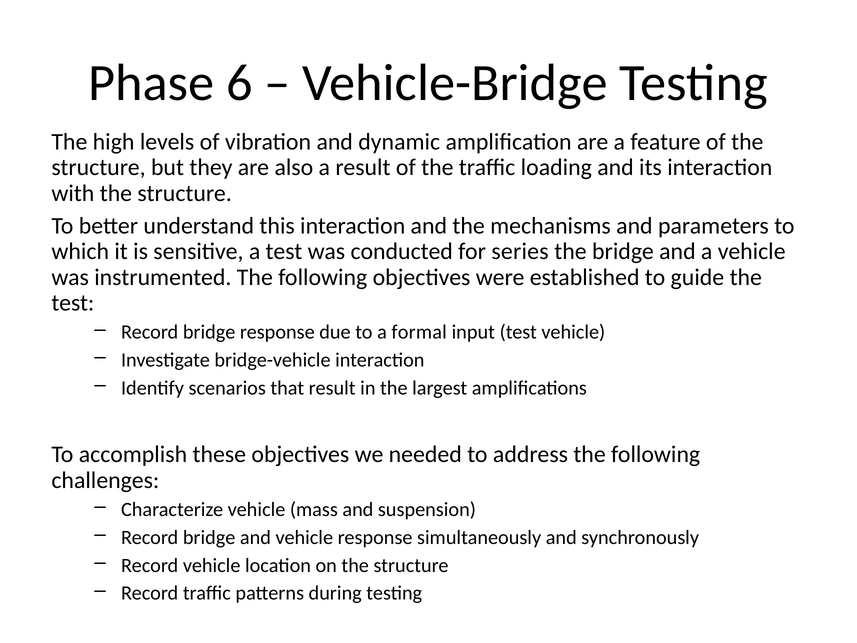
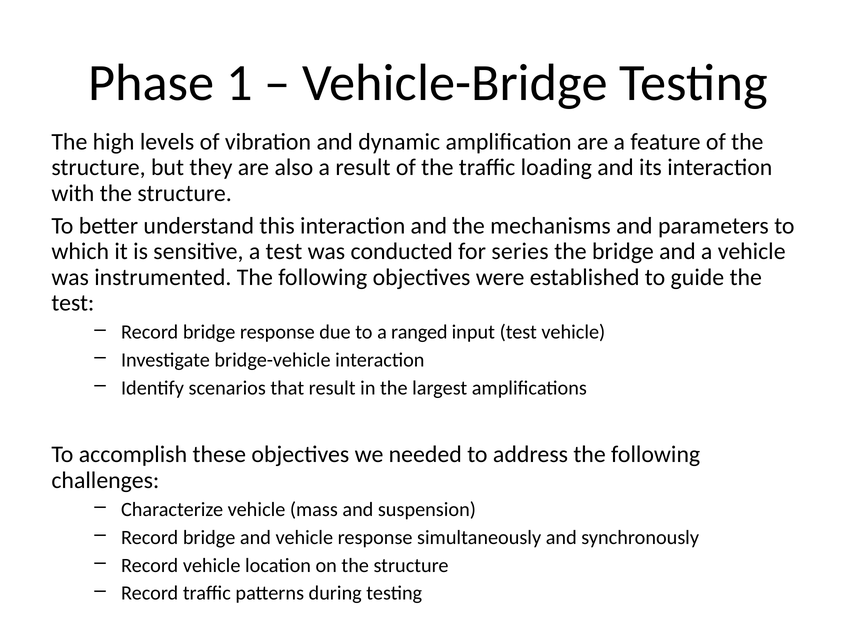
6: 6 -> 1
formal: formal -> ranged
